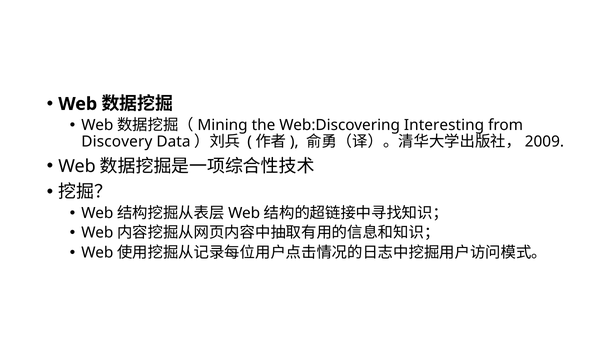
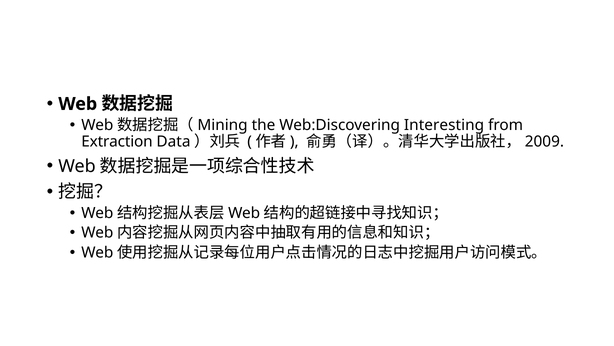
Discovery: Discovery -> Extraction
